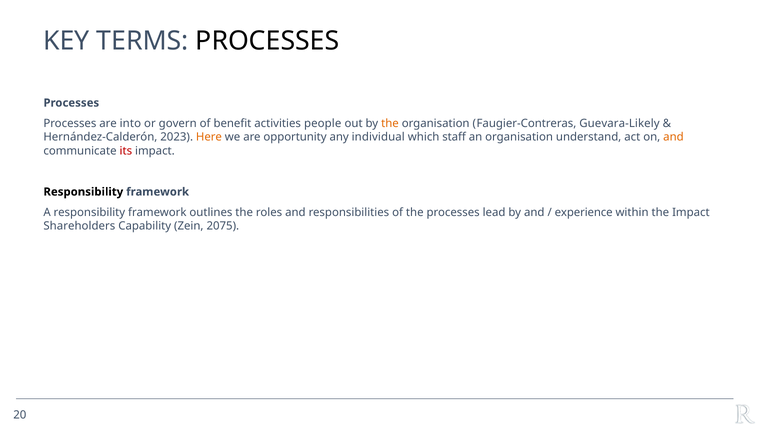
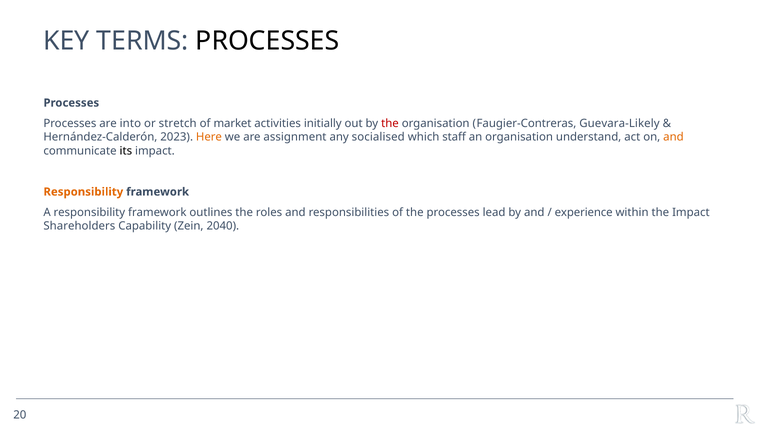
govern: govern -> stretch
benefit: benefit -> market
people: people -> initially
the at (390, 123) colour: orange -> red
opportunity: opportunity -> assignment
individual: individual -> socialised
its colour: red -> black
Responsibility at (83, 192) colour: black -> orange
2075: 2075 -> 2040
